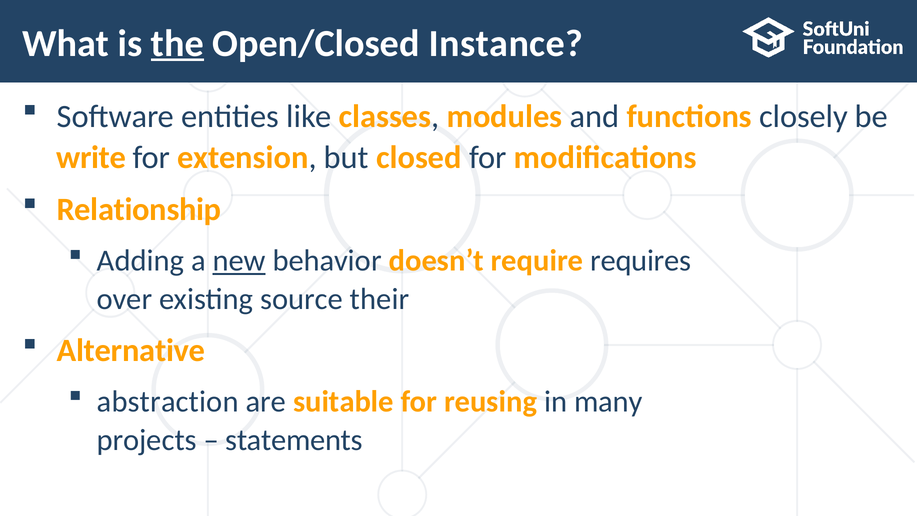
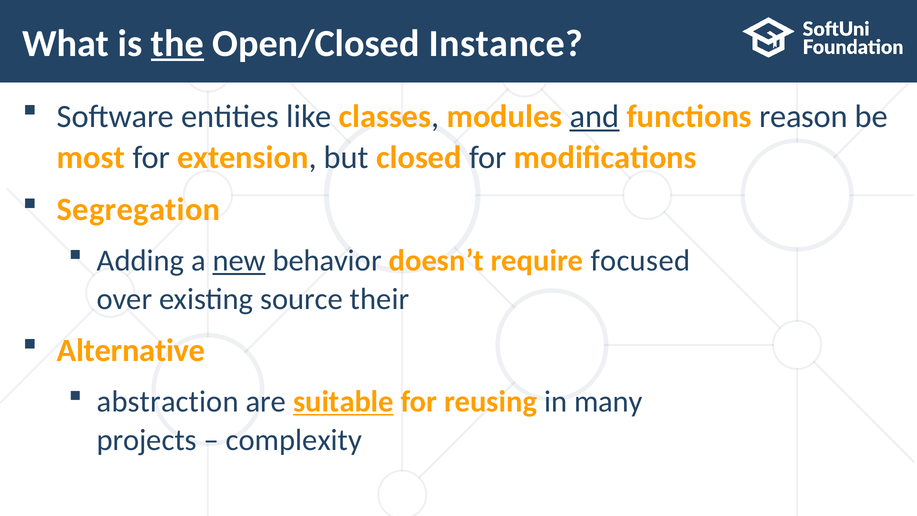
and underline: none -> present
closely: closely -> reason
write: write -> most
Relationship: Relationship -> Segregation
requires: requires -> focused
suitable underline: none -> present
statements: statements -> complexity
